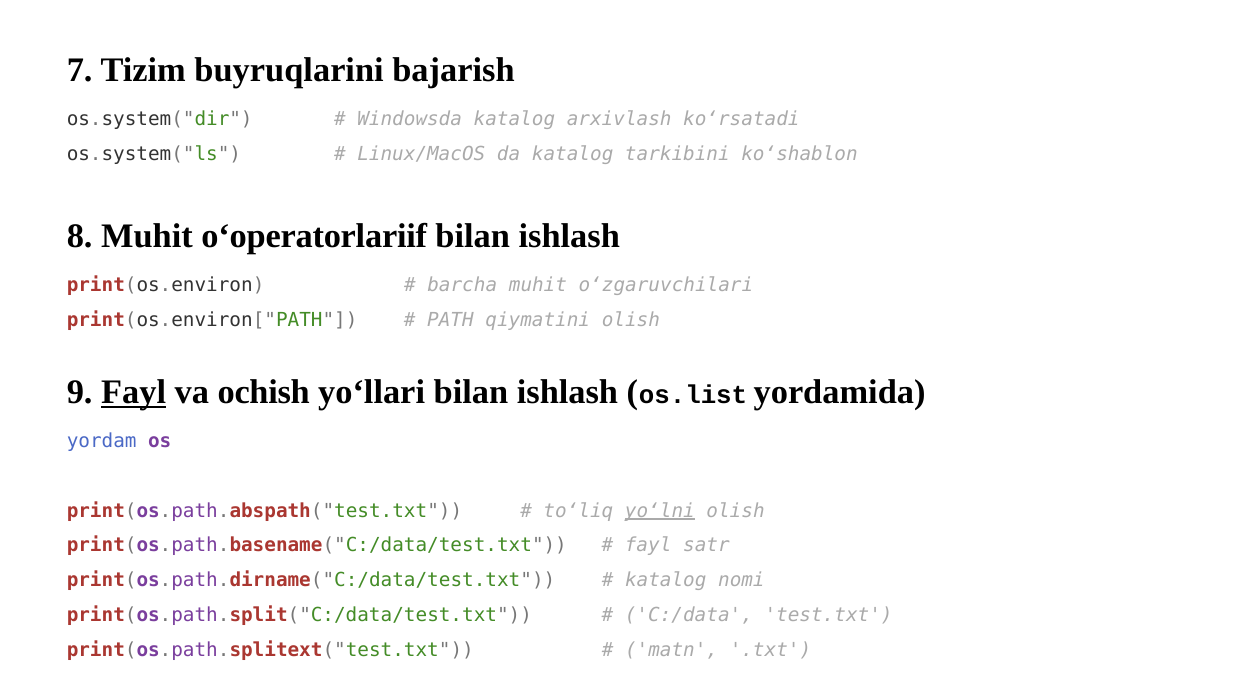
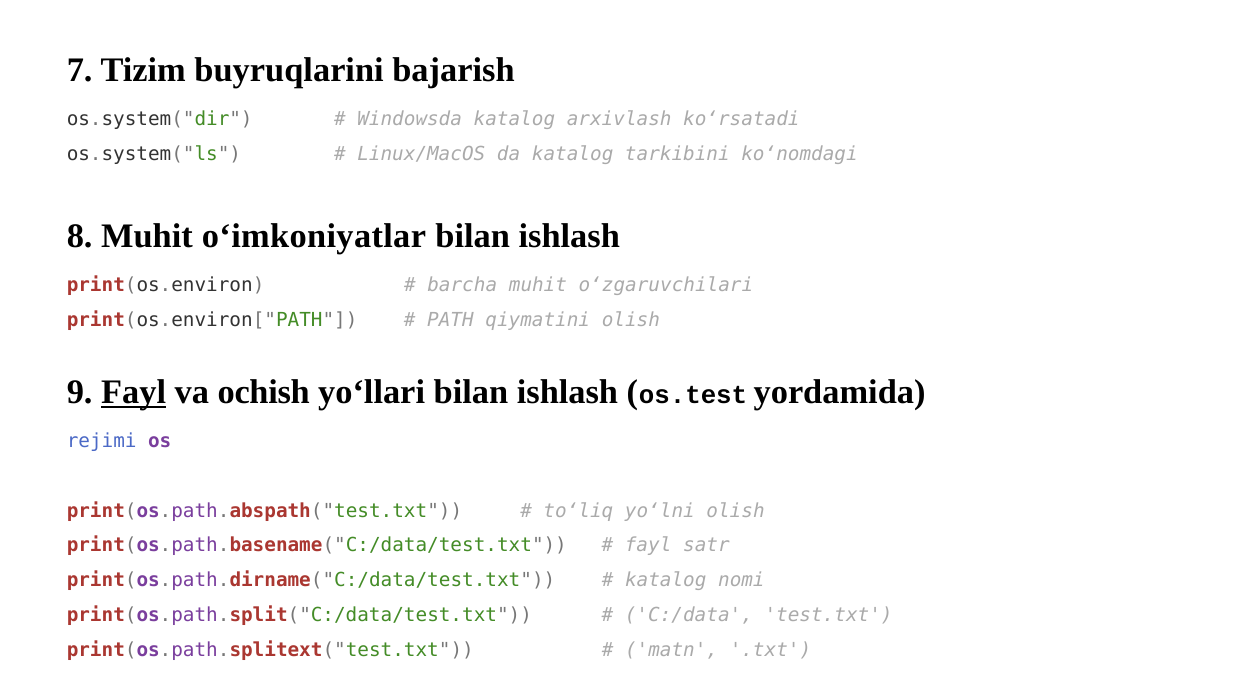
ko‘shablon: ko‘shablon -> ko‘nomdagi
o‘operatorlariif: o‘operatorlariif -> o‘imkoniyatlar
os.list: os.list -> os.test
yordam: yordam -> rejimi
yo‘lni underline: present -> none
